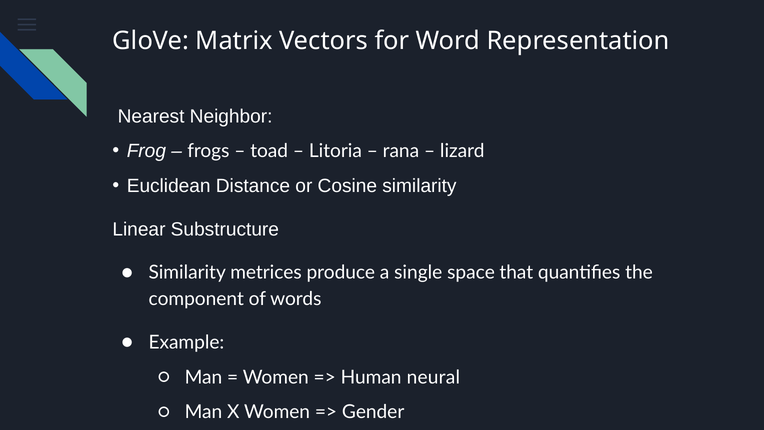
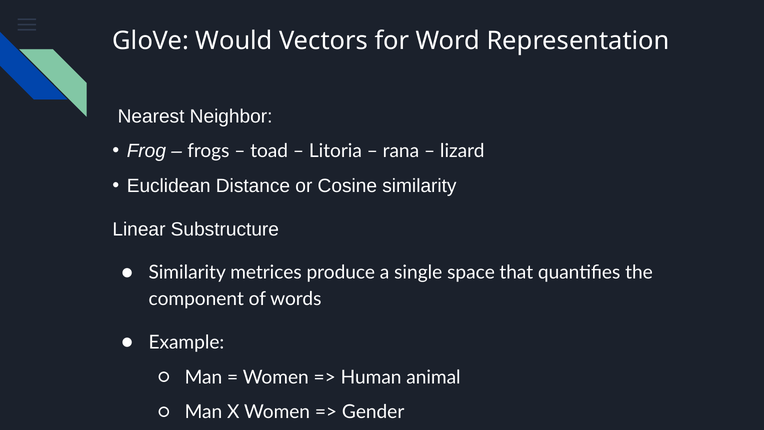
Matrix: Matrix -> Would
neural: neural -> animal
